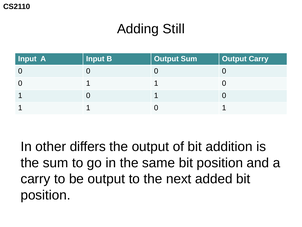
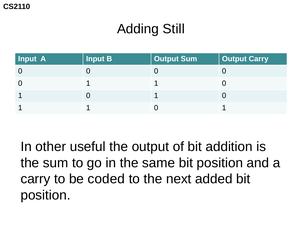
differs: differs -> useful
be output: output -> coded
